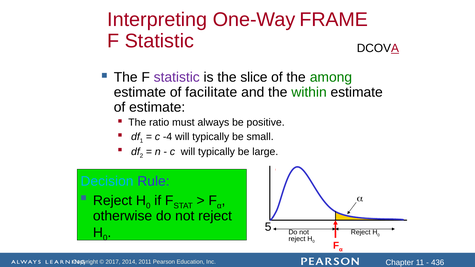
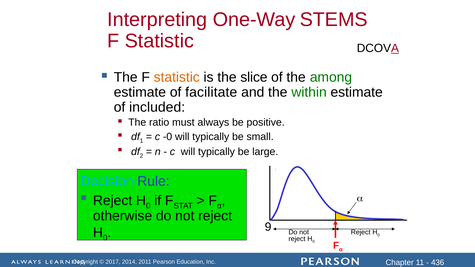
FRAME: FRAME -> STEMS
statistic at (177, 77) colour: purple -> orange
of estimate: estimate -> included
-4: -4 -> -0
5: 5 -> 9
